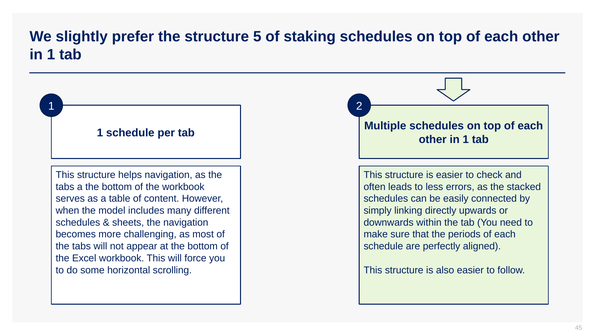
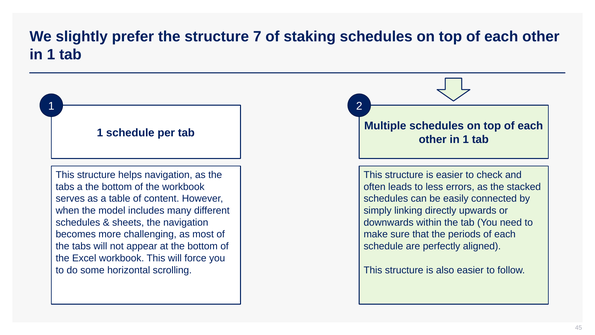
5: 5 -> 7
